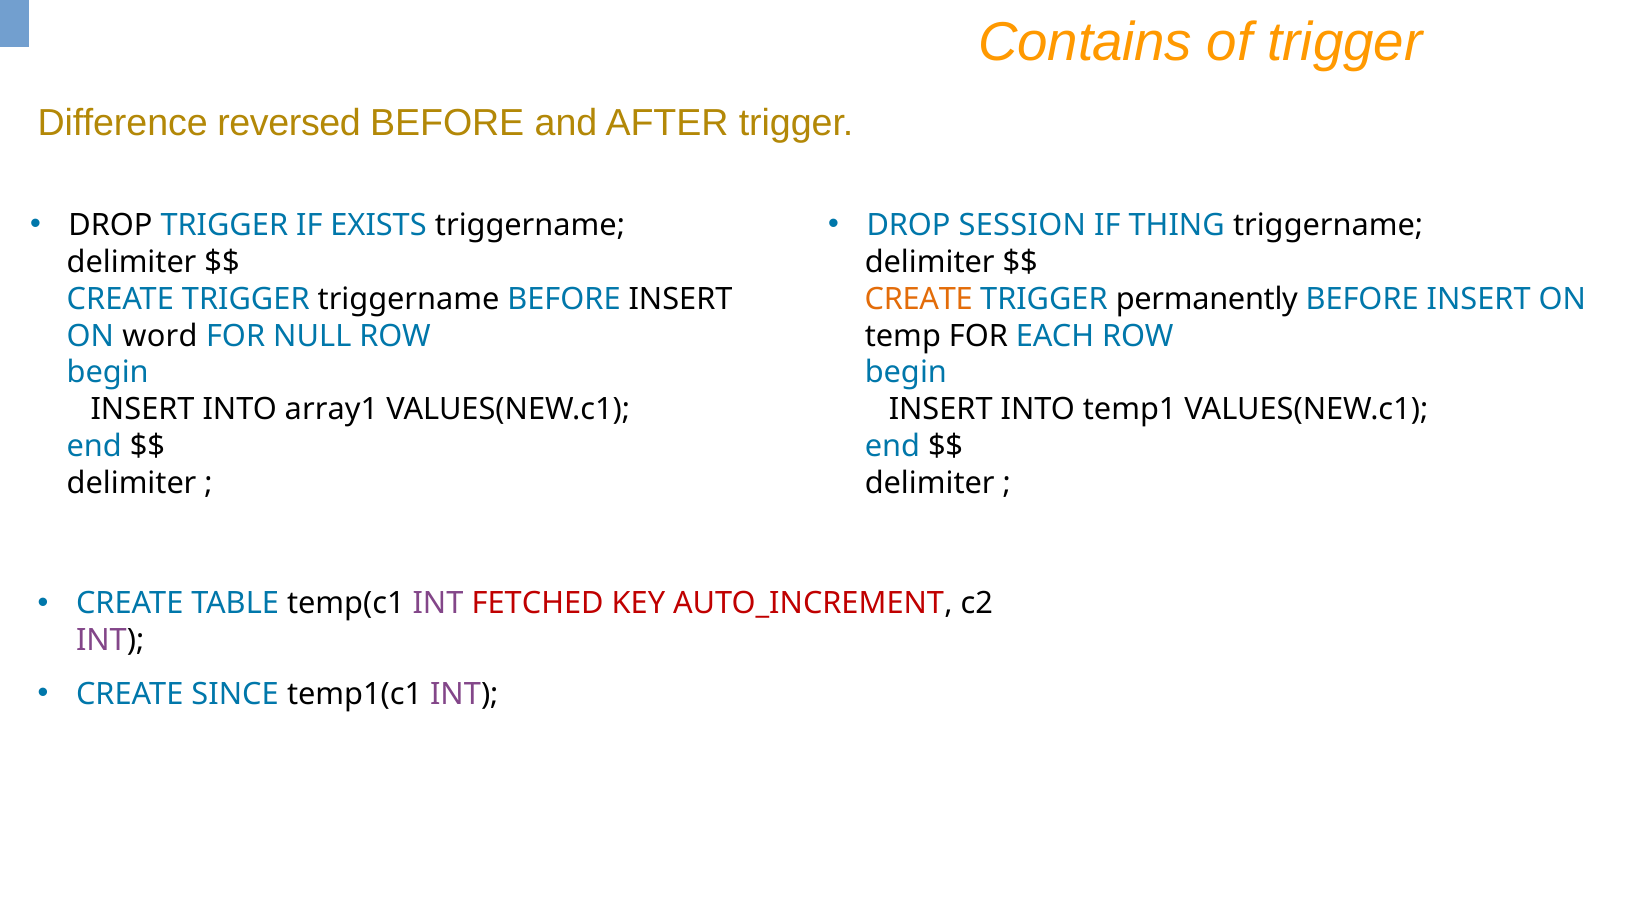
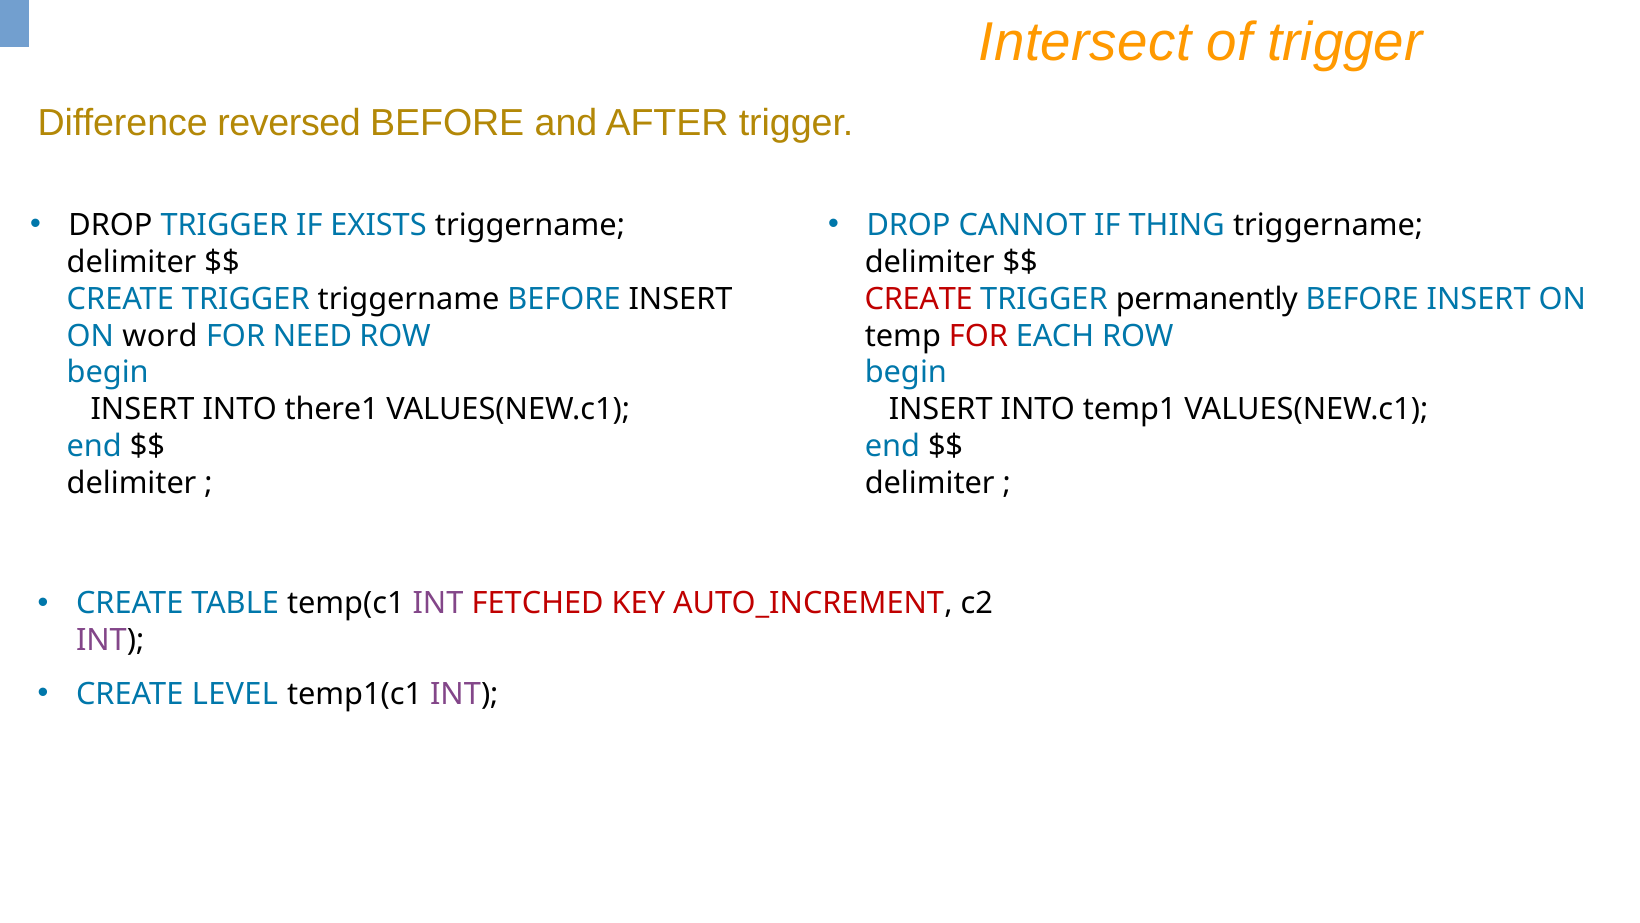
Contains: Contains -> Intersect
SESSION: SESSION -> CANNOT
CREATE at (919, 299) colour: orange -> red
NULL: NULL -> NEED
FOR at (978, 336) colour: black -> red
array1: array1 -> there1
SINCE: SINCE -> LEVEL
